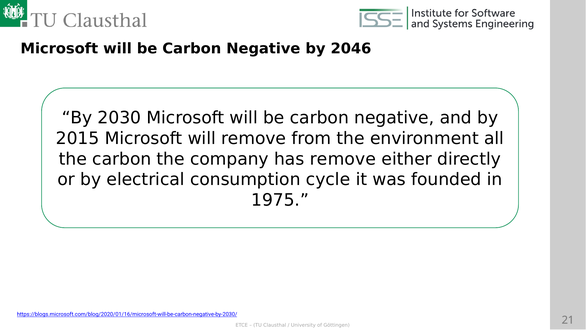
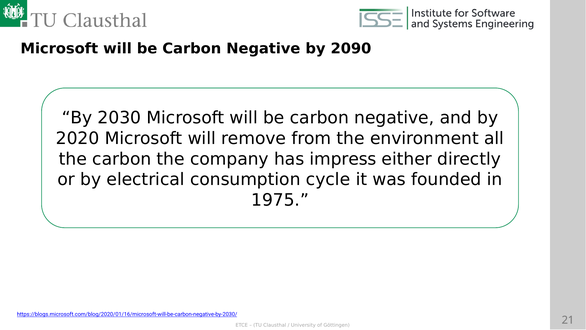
2046: 2046 -> 2090
2015: 2015 -> 2020
has remove: remove -> impress
